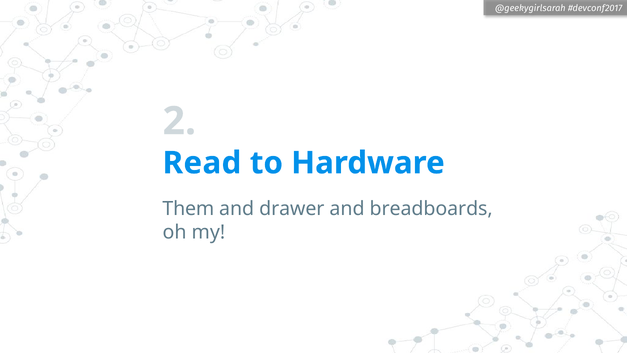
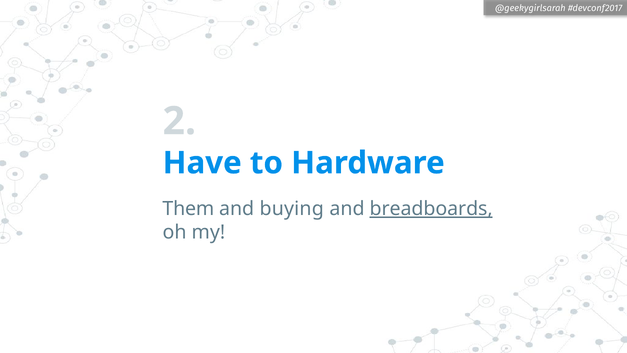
Read: Read -> Have
drawer: drawer -> buying
breadboards underline: none -> present
